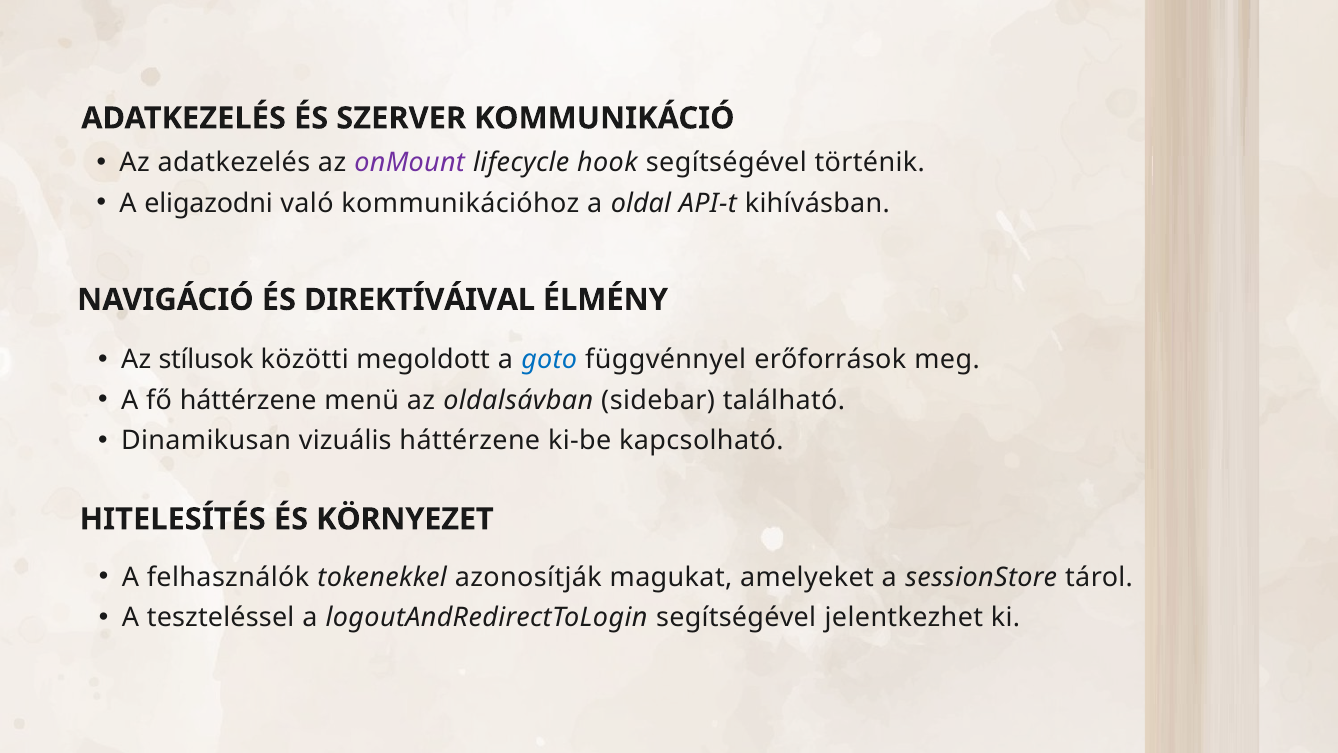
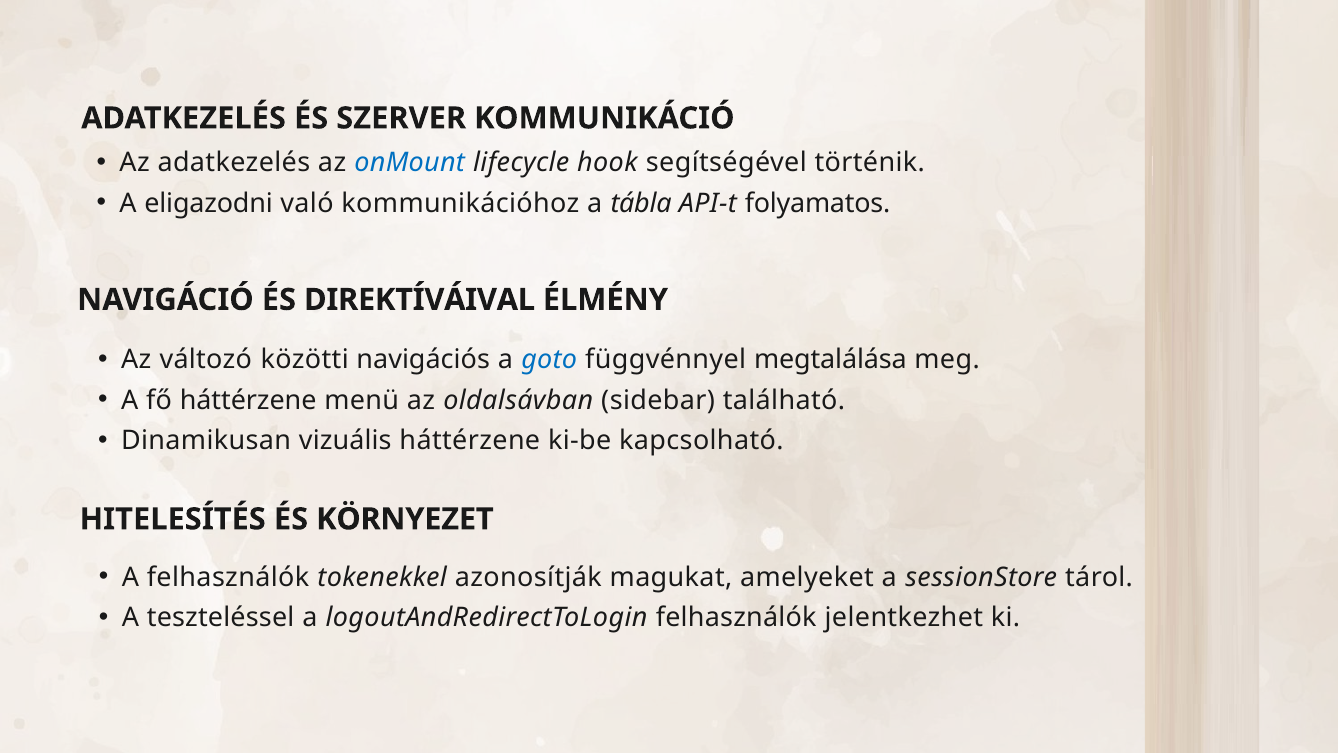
onMount colour: purple -> blue
oldal: oldal -> tábla
kihívásban: kihívásban -> folyamatos
stílusok: stílusok -> változó
megoldott: megoldott -> navigációs
erőforrások: erőforrások -> megtalálása
logoutAndRedirectToLogin segítségével: segítségével -> felhasználók
